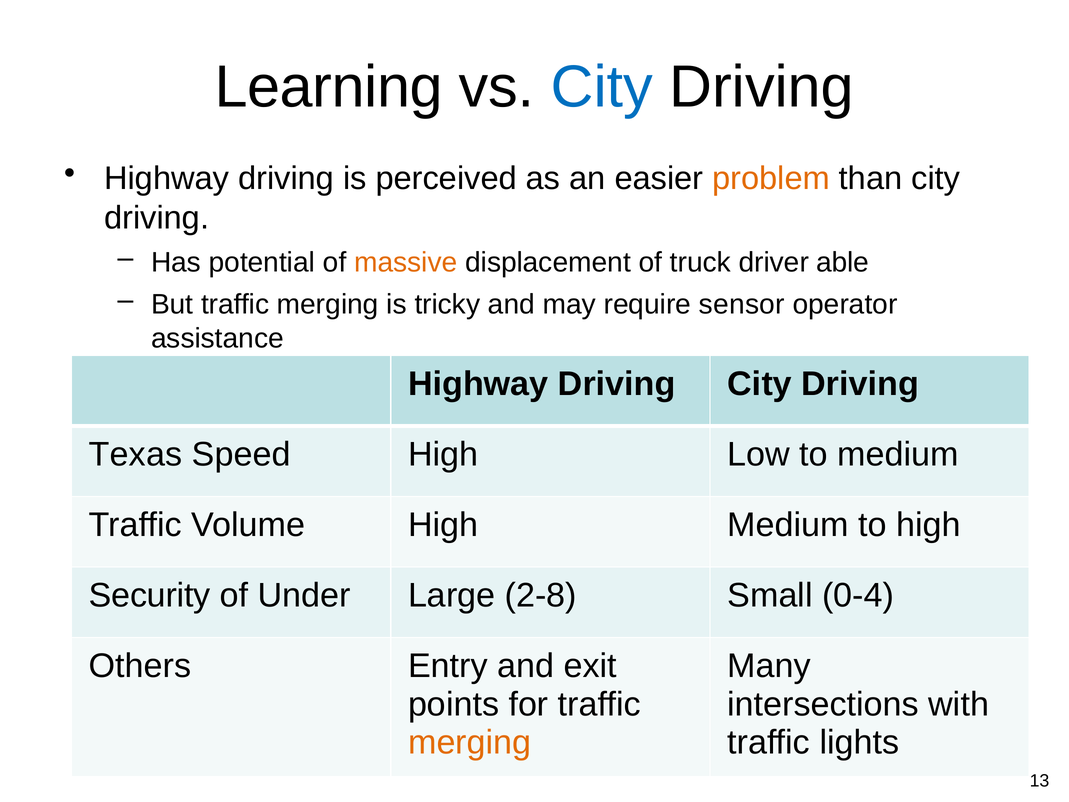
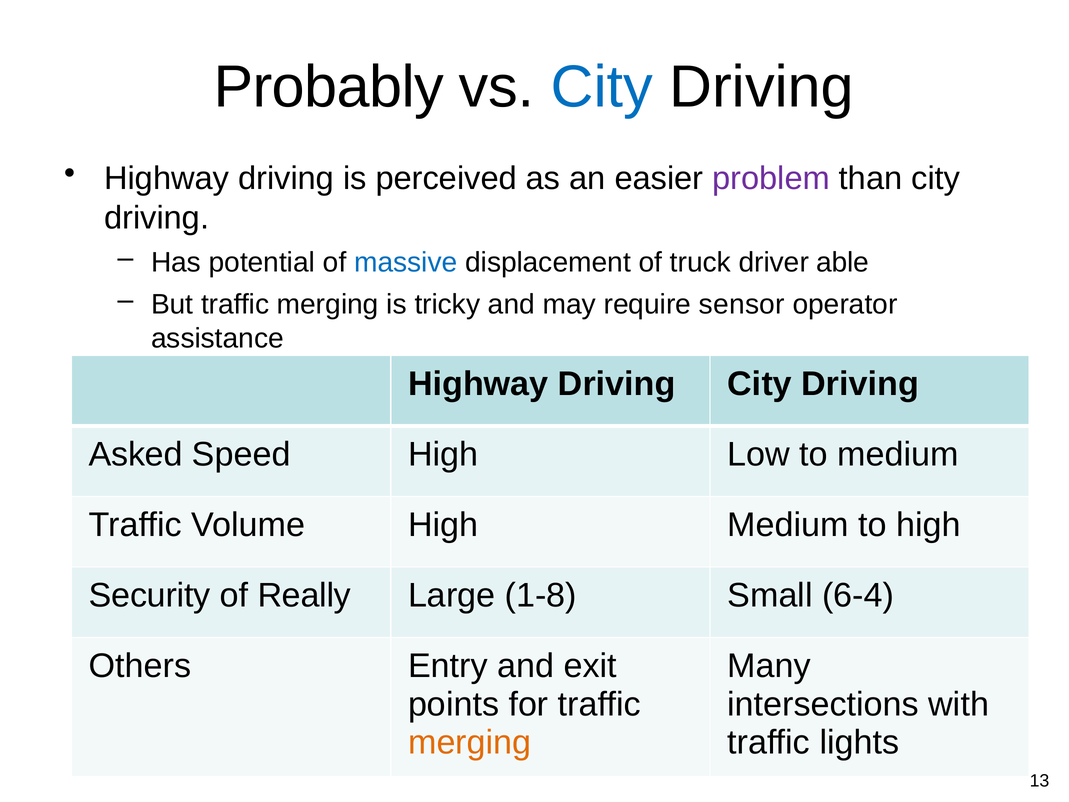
Learning: Learning -> Probably
problem colour: orange -> purple
massive colour: orange -> blue
Texas: Texas -> Asked
Under: Under -> Really
2-8: 2-8 -> 1-8
0-4: 0-4 -> 6-4
